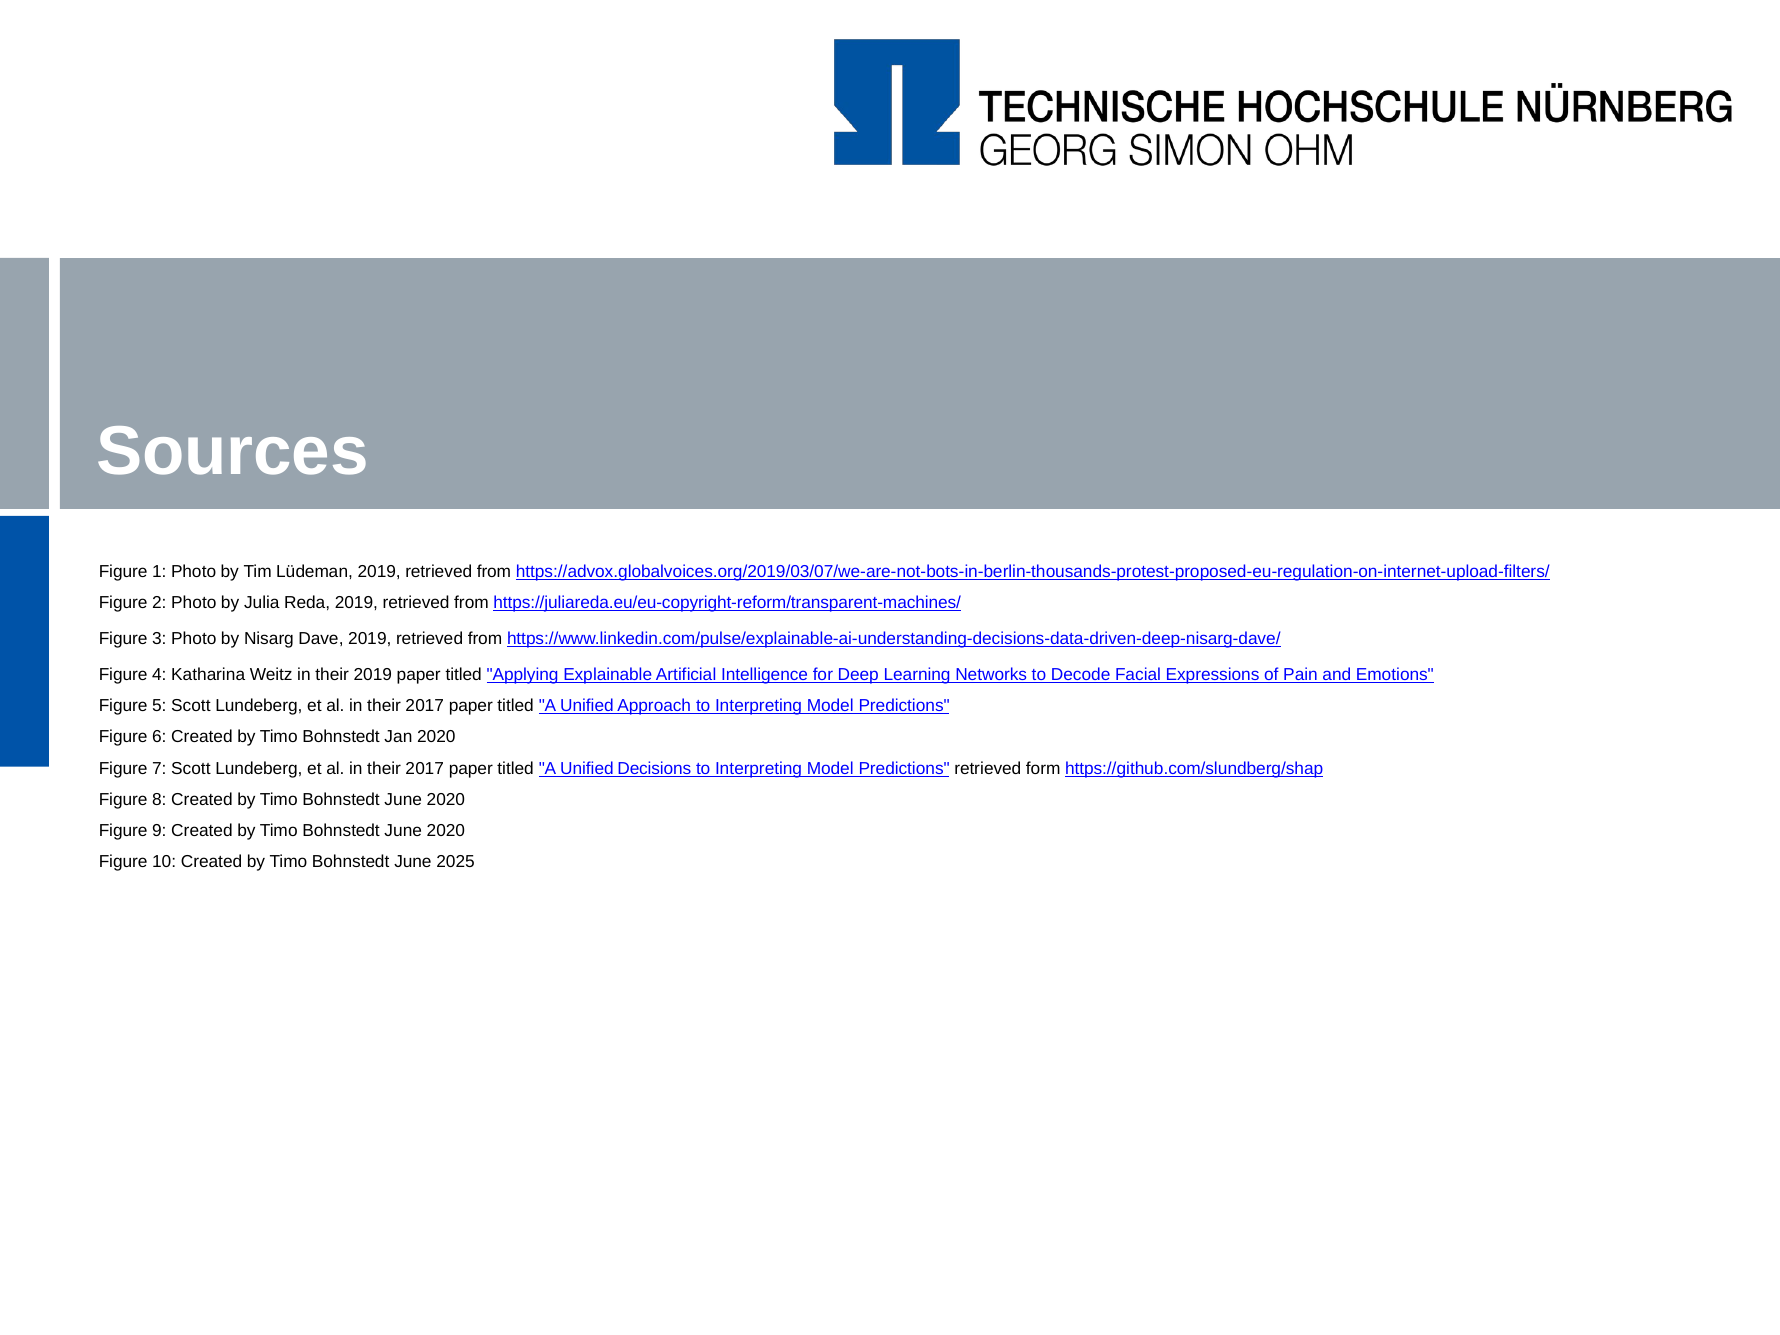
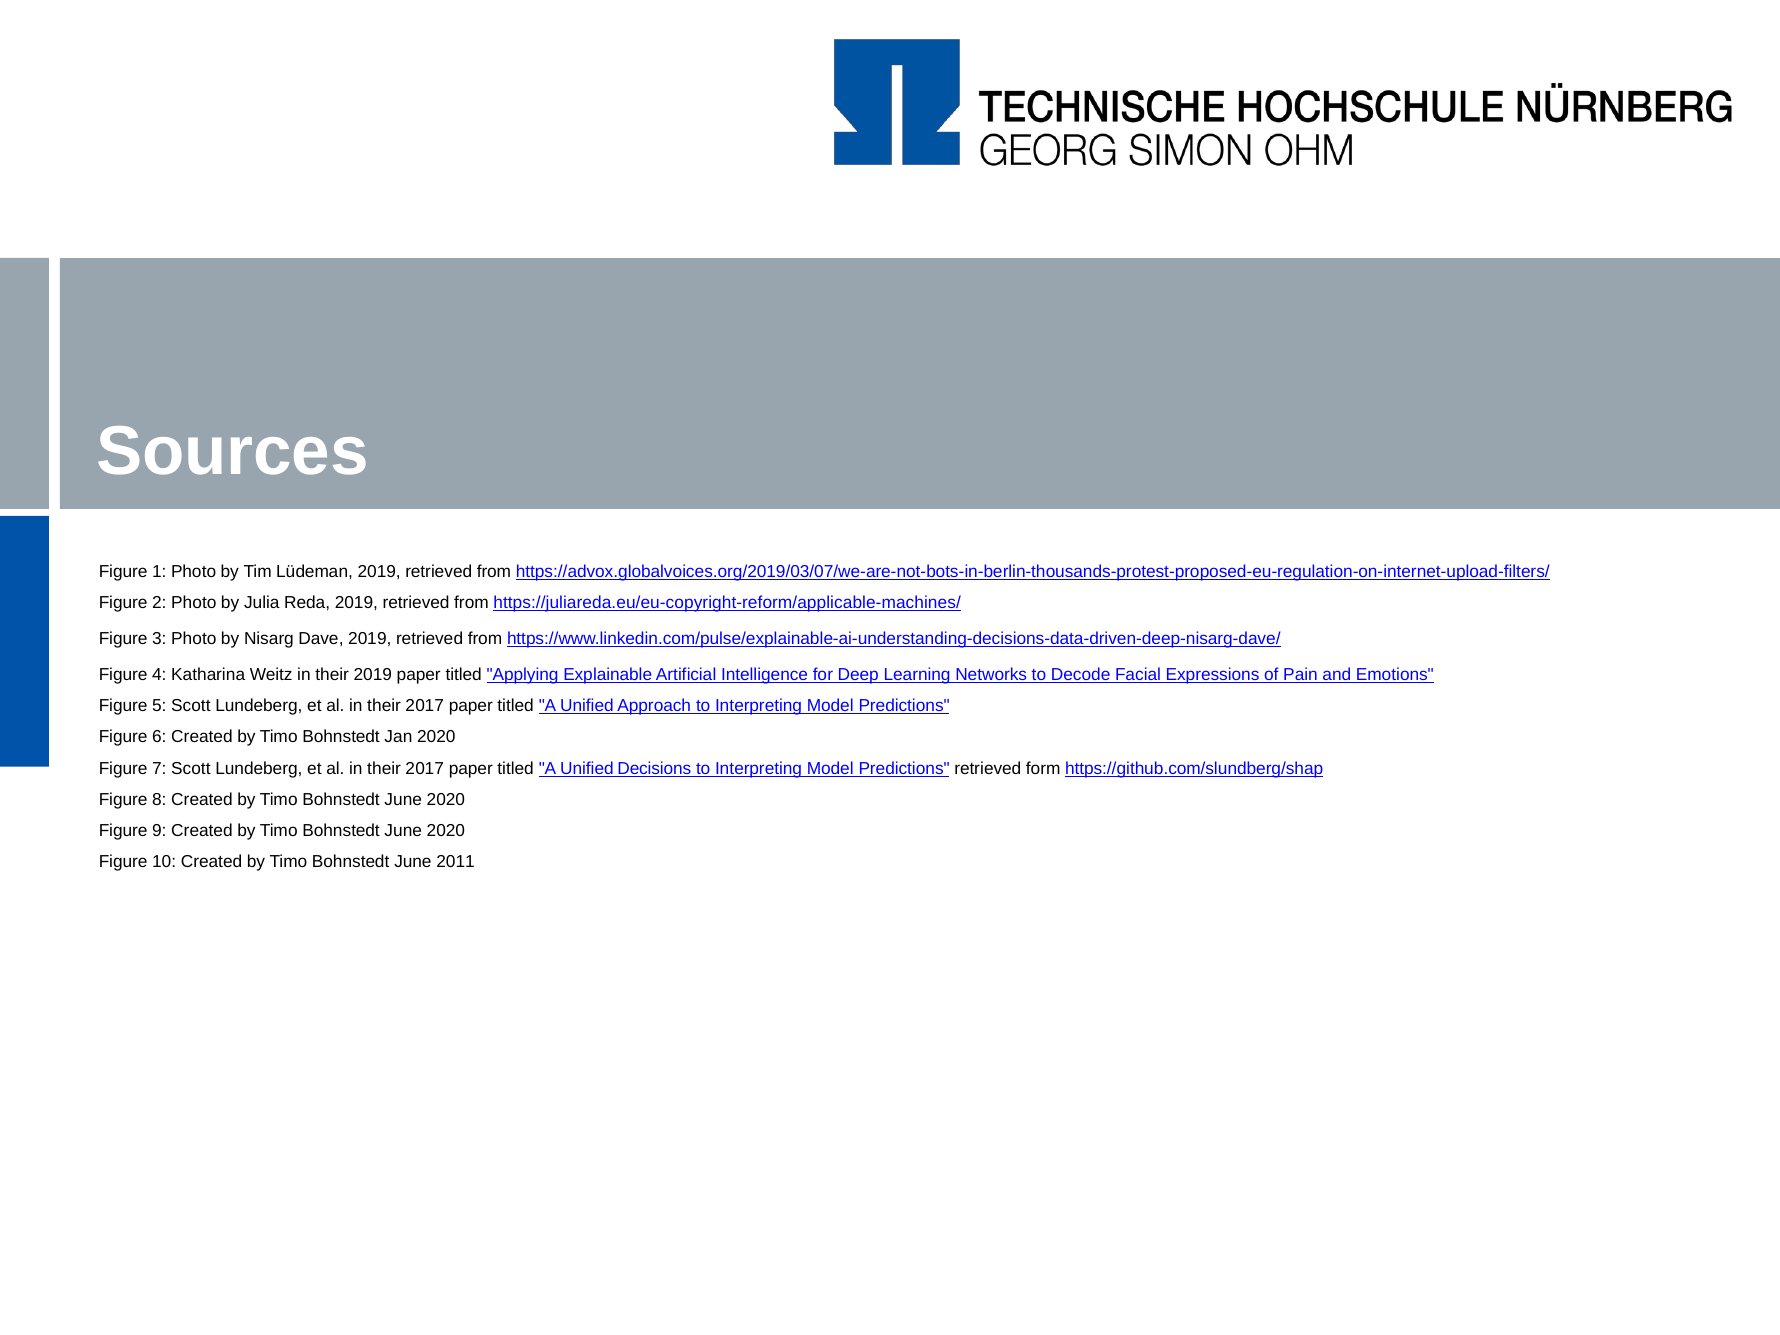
https://juliareda.eu/eu-copyright-reform/transparent-machines/: https://juliareda.eu/eu-copyright-reform/transparent-machines/ -> https://juliareda.eu/eu-copyright-reform/applicable-machines/
2025: 2025 -> 2011
